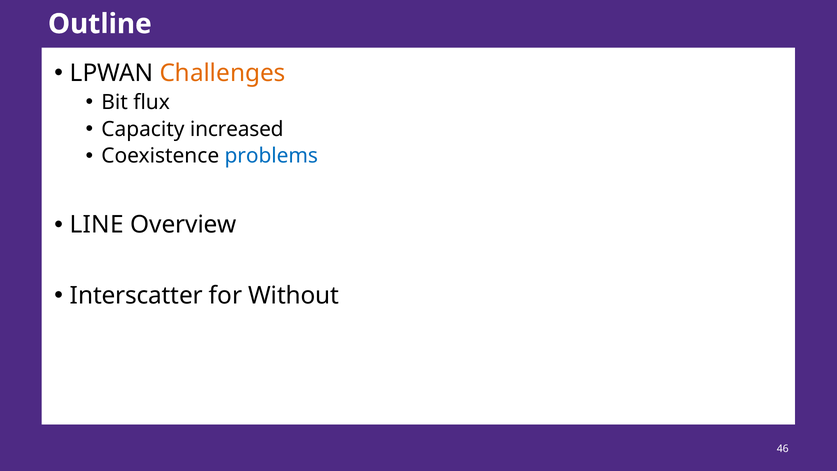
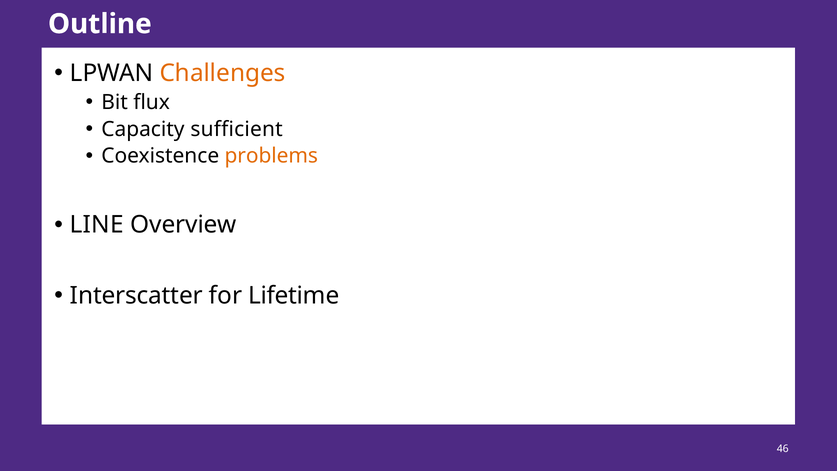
increased: increased -> sufficient
problems colour: blue -> orange
Without: Without -> Lifetime
